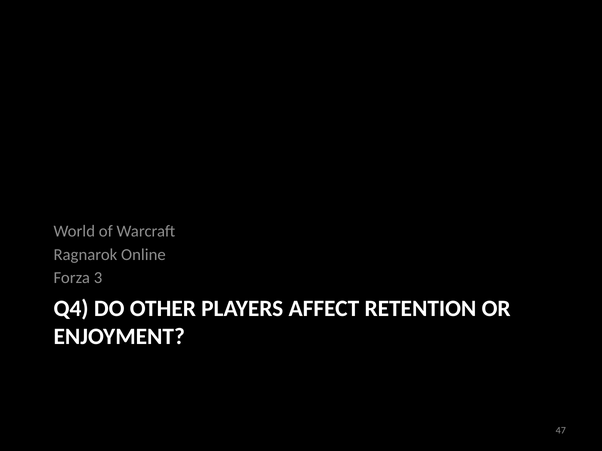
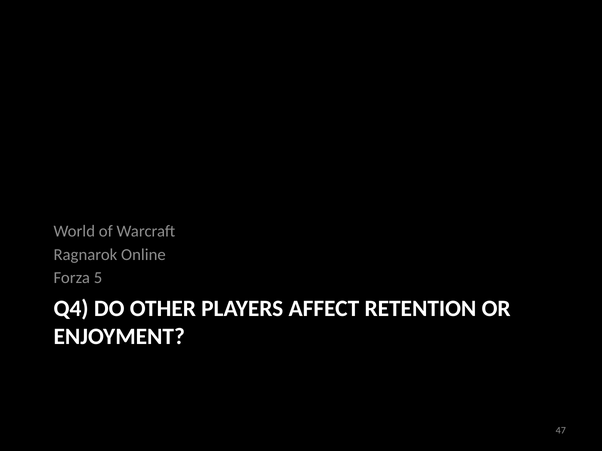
3: 3 -> 5
